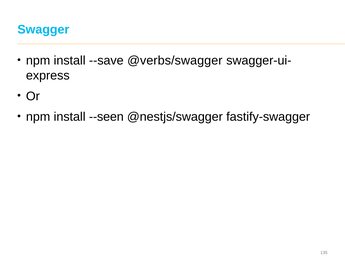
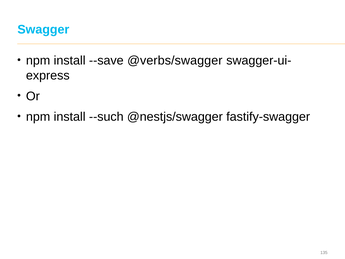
--seen: --seen -> --such
